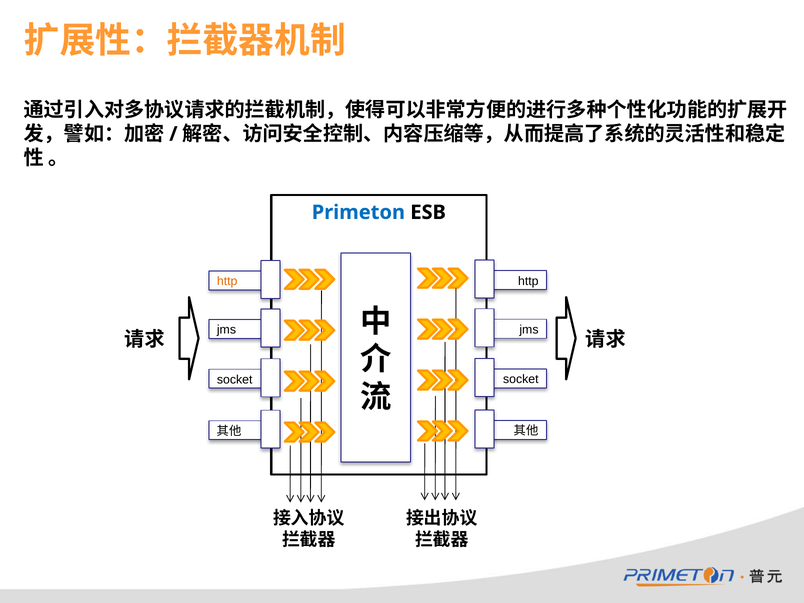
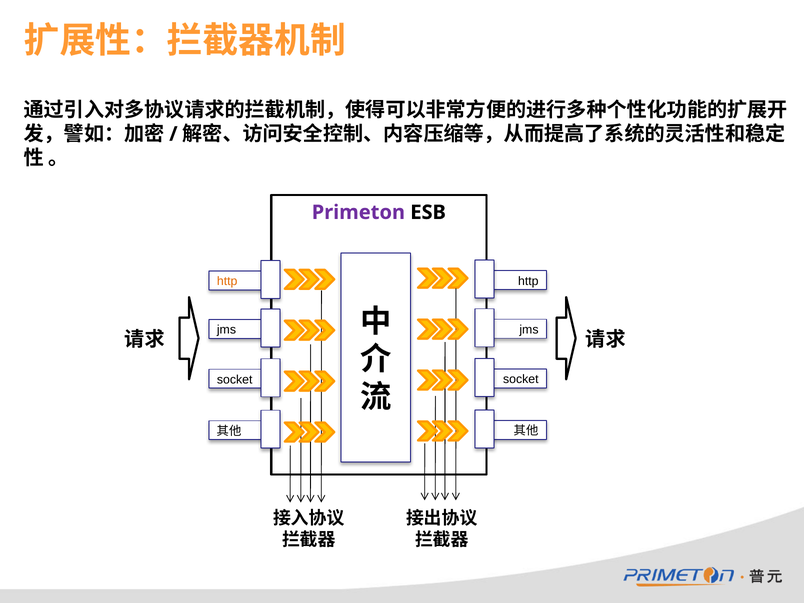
Primeton colour: blue -> purple
